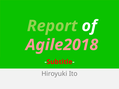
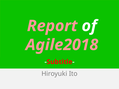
Report colour: light green -> pink
